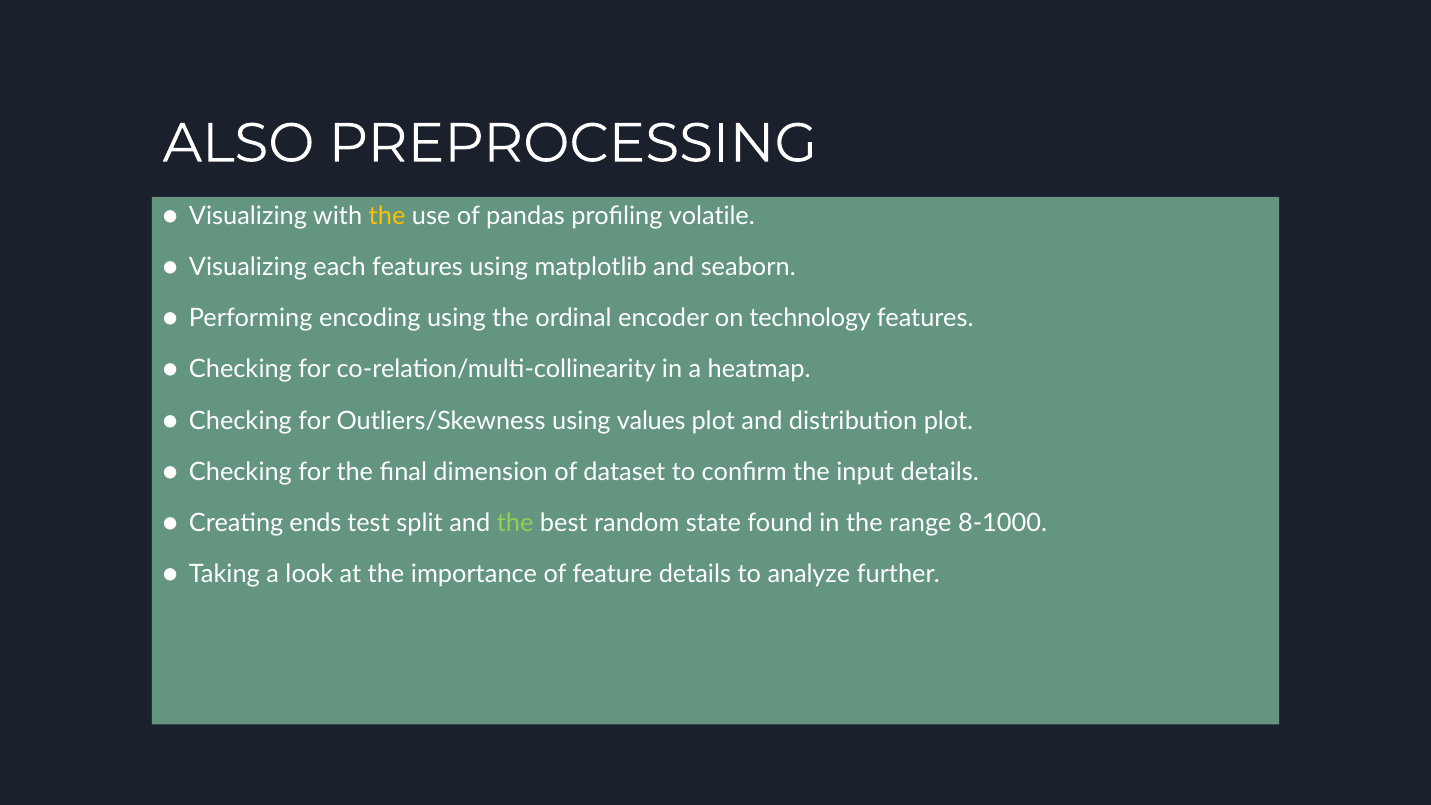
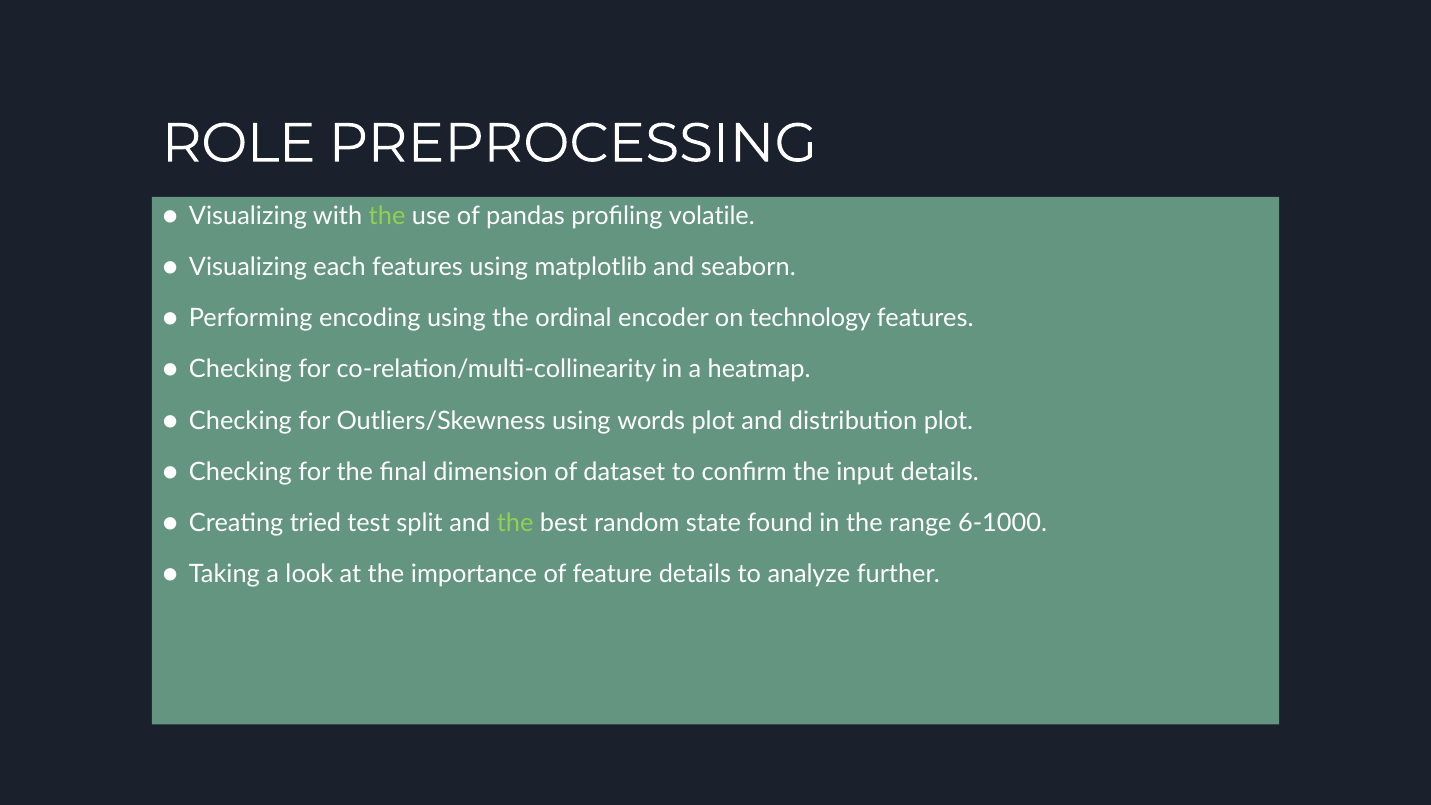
ALSO: ALSO -> ROLE
the at (387, 216) colour: yellow -> light green
values: values -> words
ends: ends -> tried
8-1000: 8-1000 -> 6-1000
